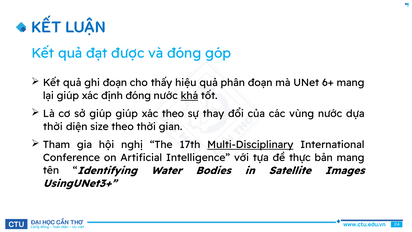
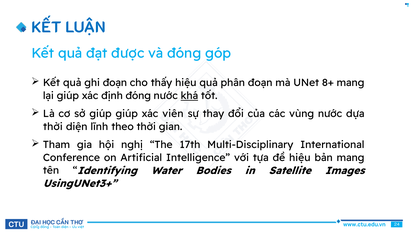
6+: 6+ -> 8+
xác theo: theo -> viên
size: size -> lĩnh
Multi-Disciplinary underline: present -> none
đề thực: thực -> hiệu
